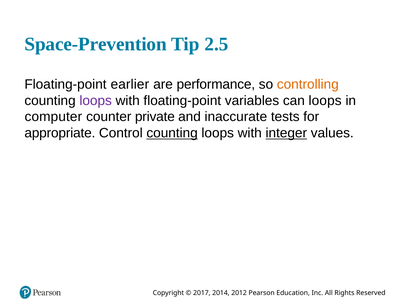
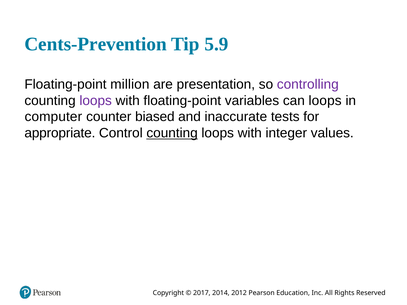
Space-Prevention: Space-Prevention -> Cents-Prevention
2.5: 2.5 -> 5.9
earlier: earlier -> million
performance: performance -> presentation
controlling colour: orange -> purple
private: private -> biased
integer underline: present -> none
